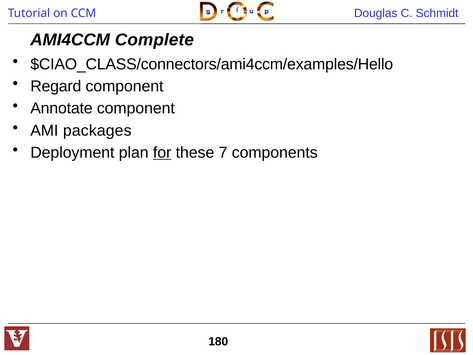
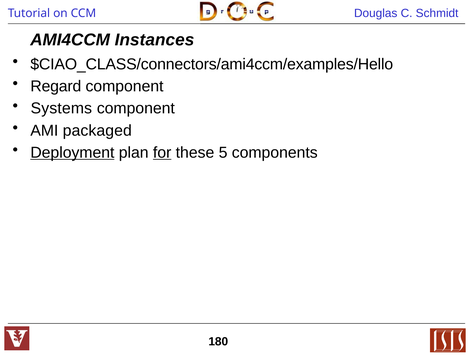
Complete: Complete -> Instances
Annotate: Annotate -> Systems
packages: packages -> packaged
Deployment underline: none -> present
7: 7 -> 5
